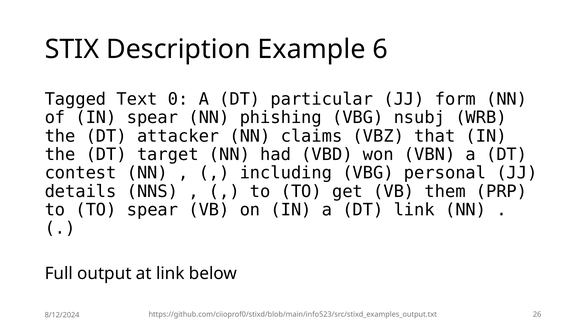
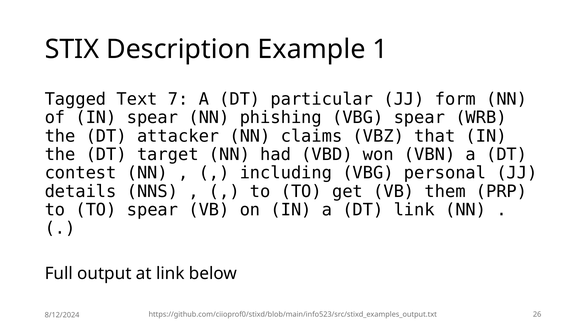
6: 6 -> 1
0: 0 -> 7
VBG nsubj: nsubj -> spear
